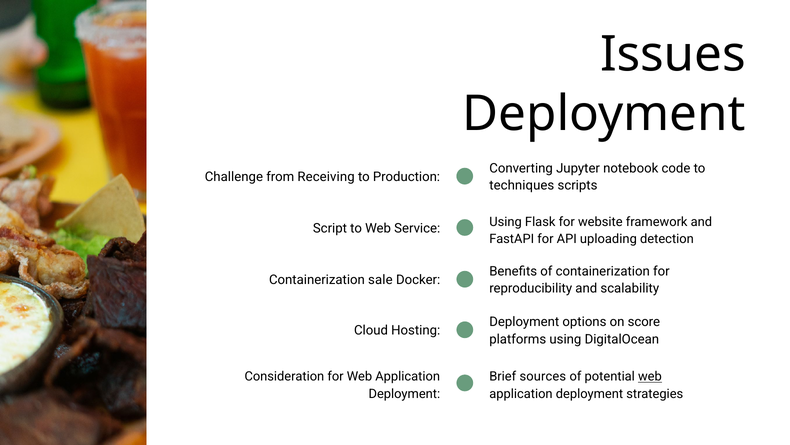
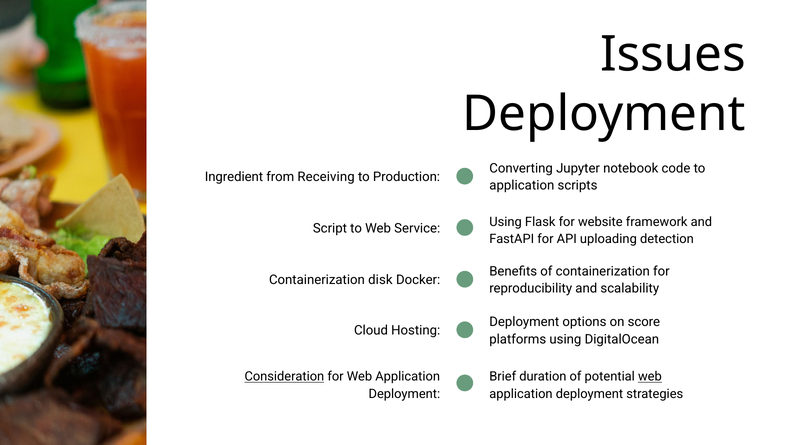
Challenge: Challenge -> Ingredient
techniques at (522, 185): techniques -> application
sale: sale -> disk
sources: sources -> duration
Consideration underline: none -> present
